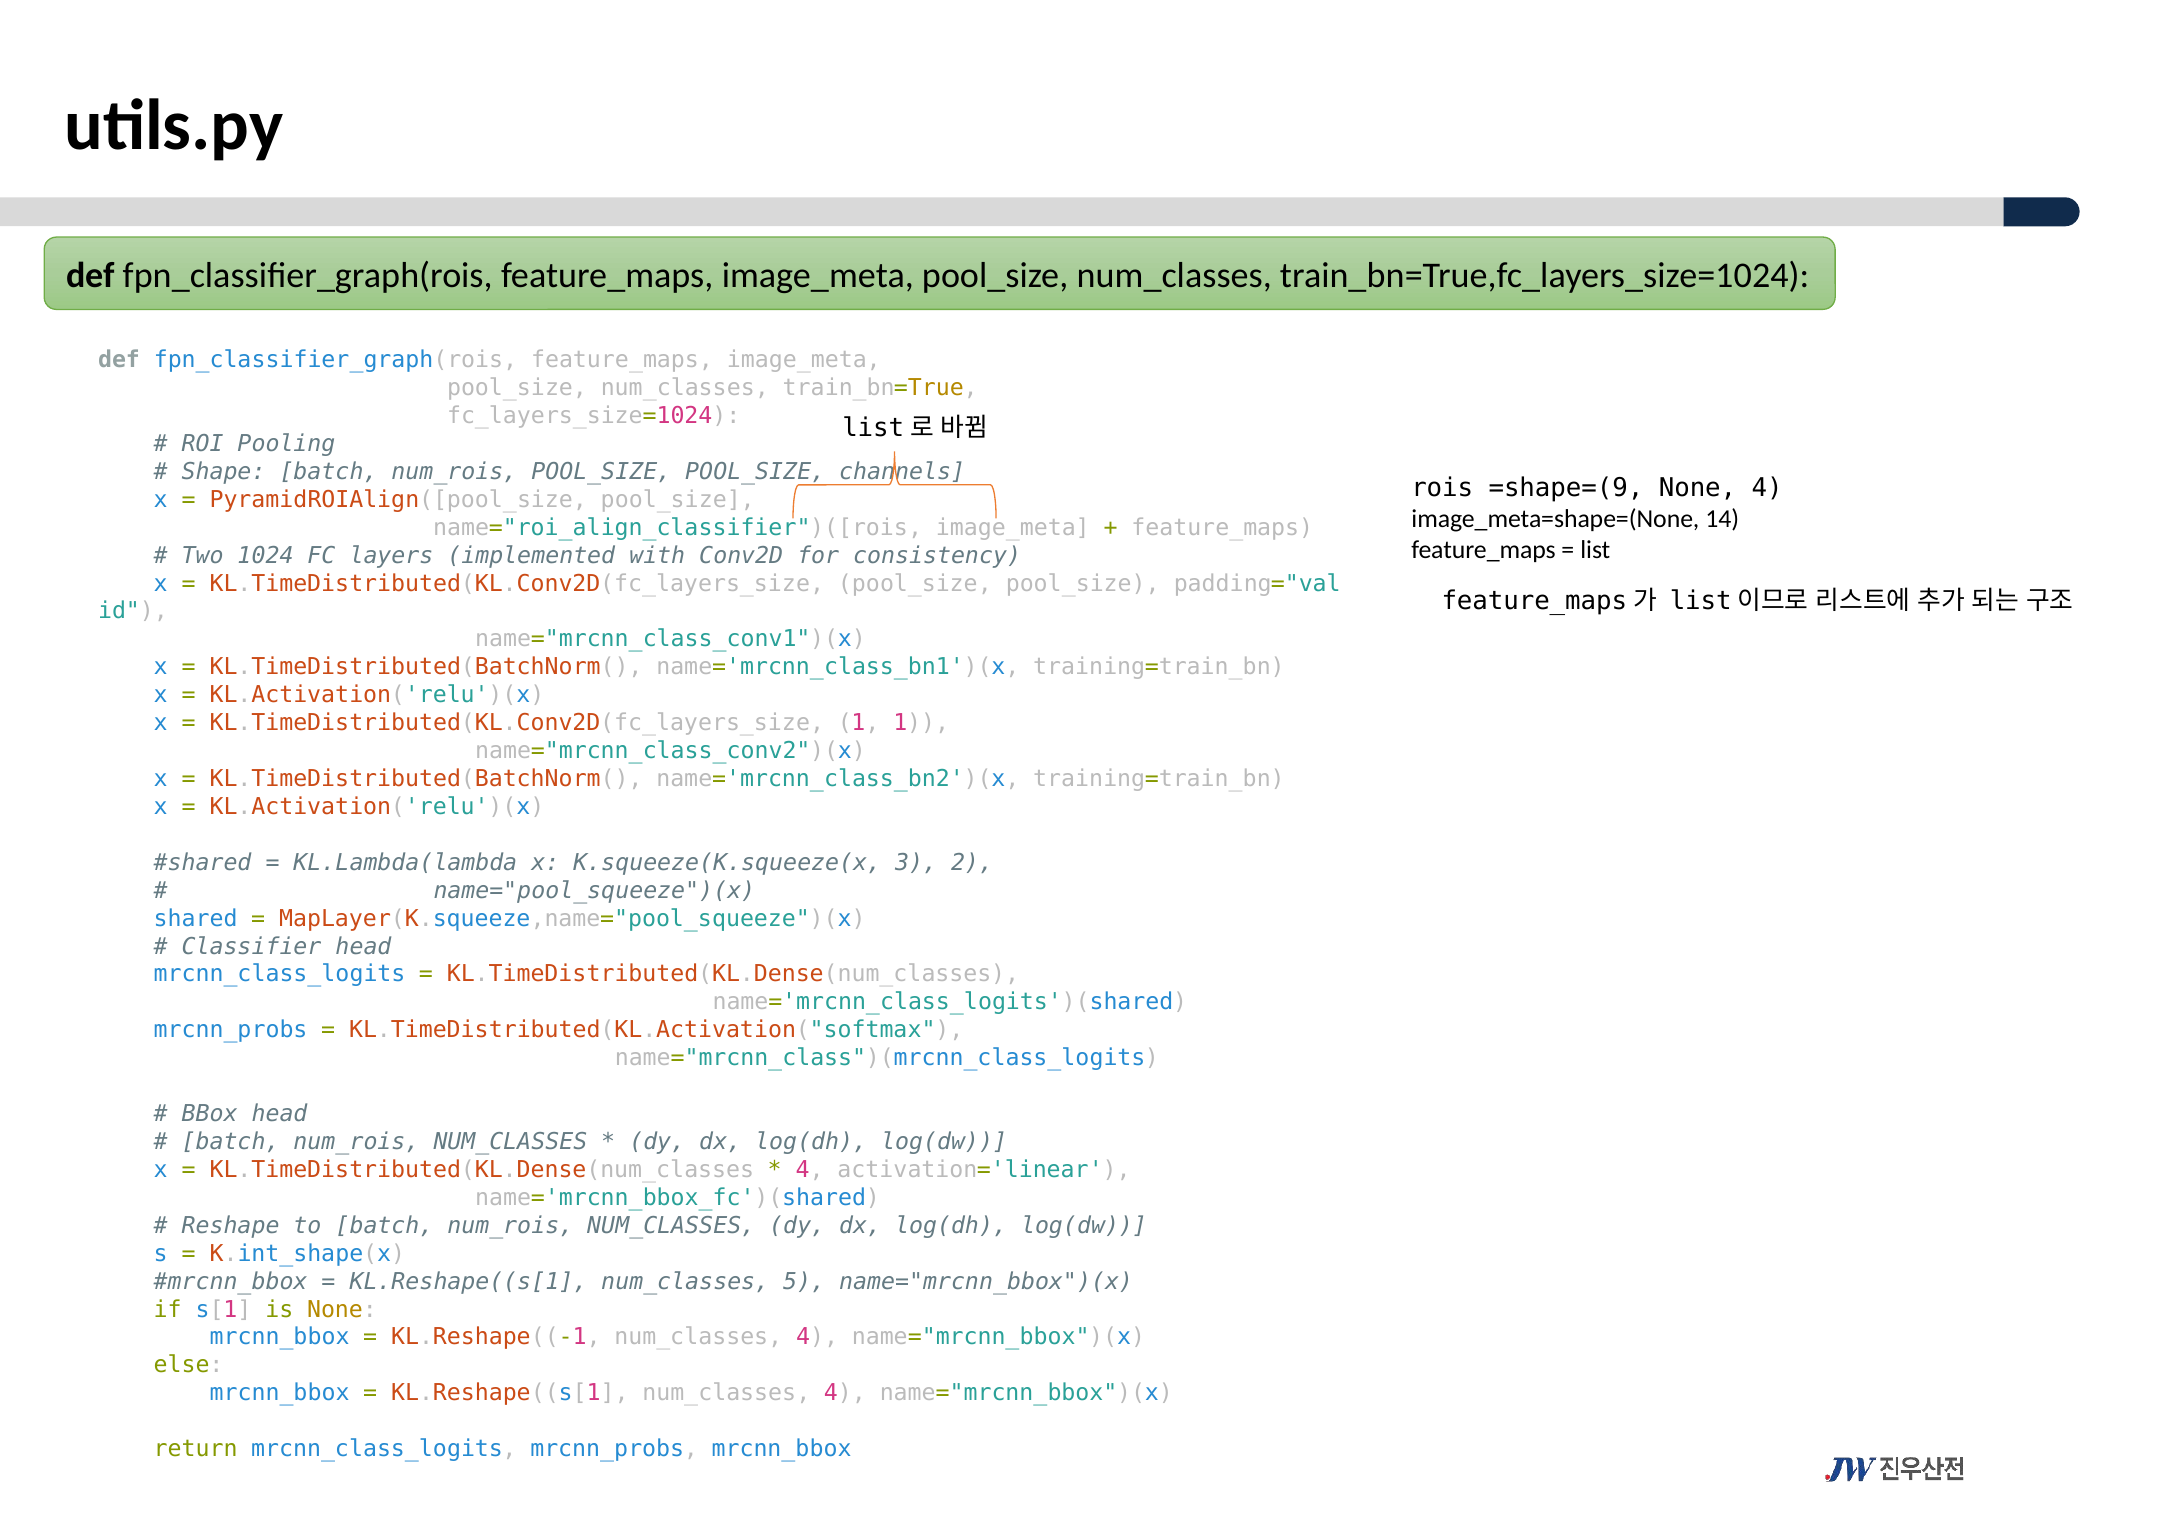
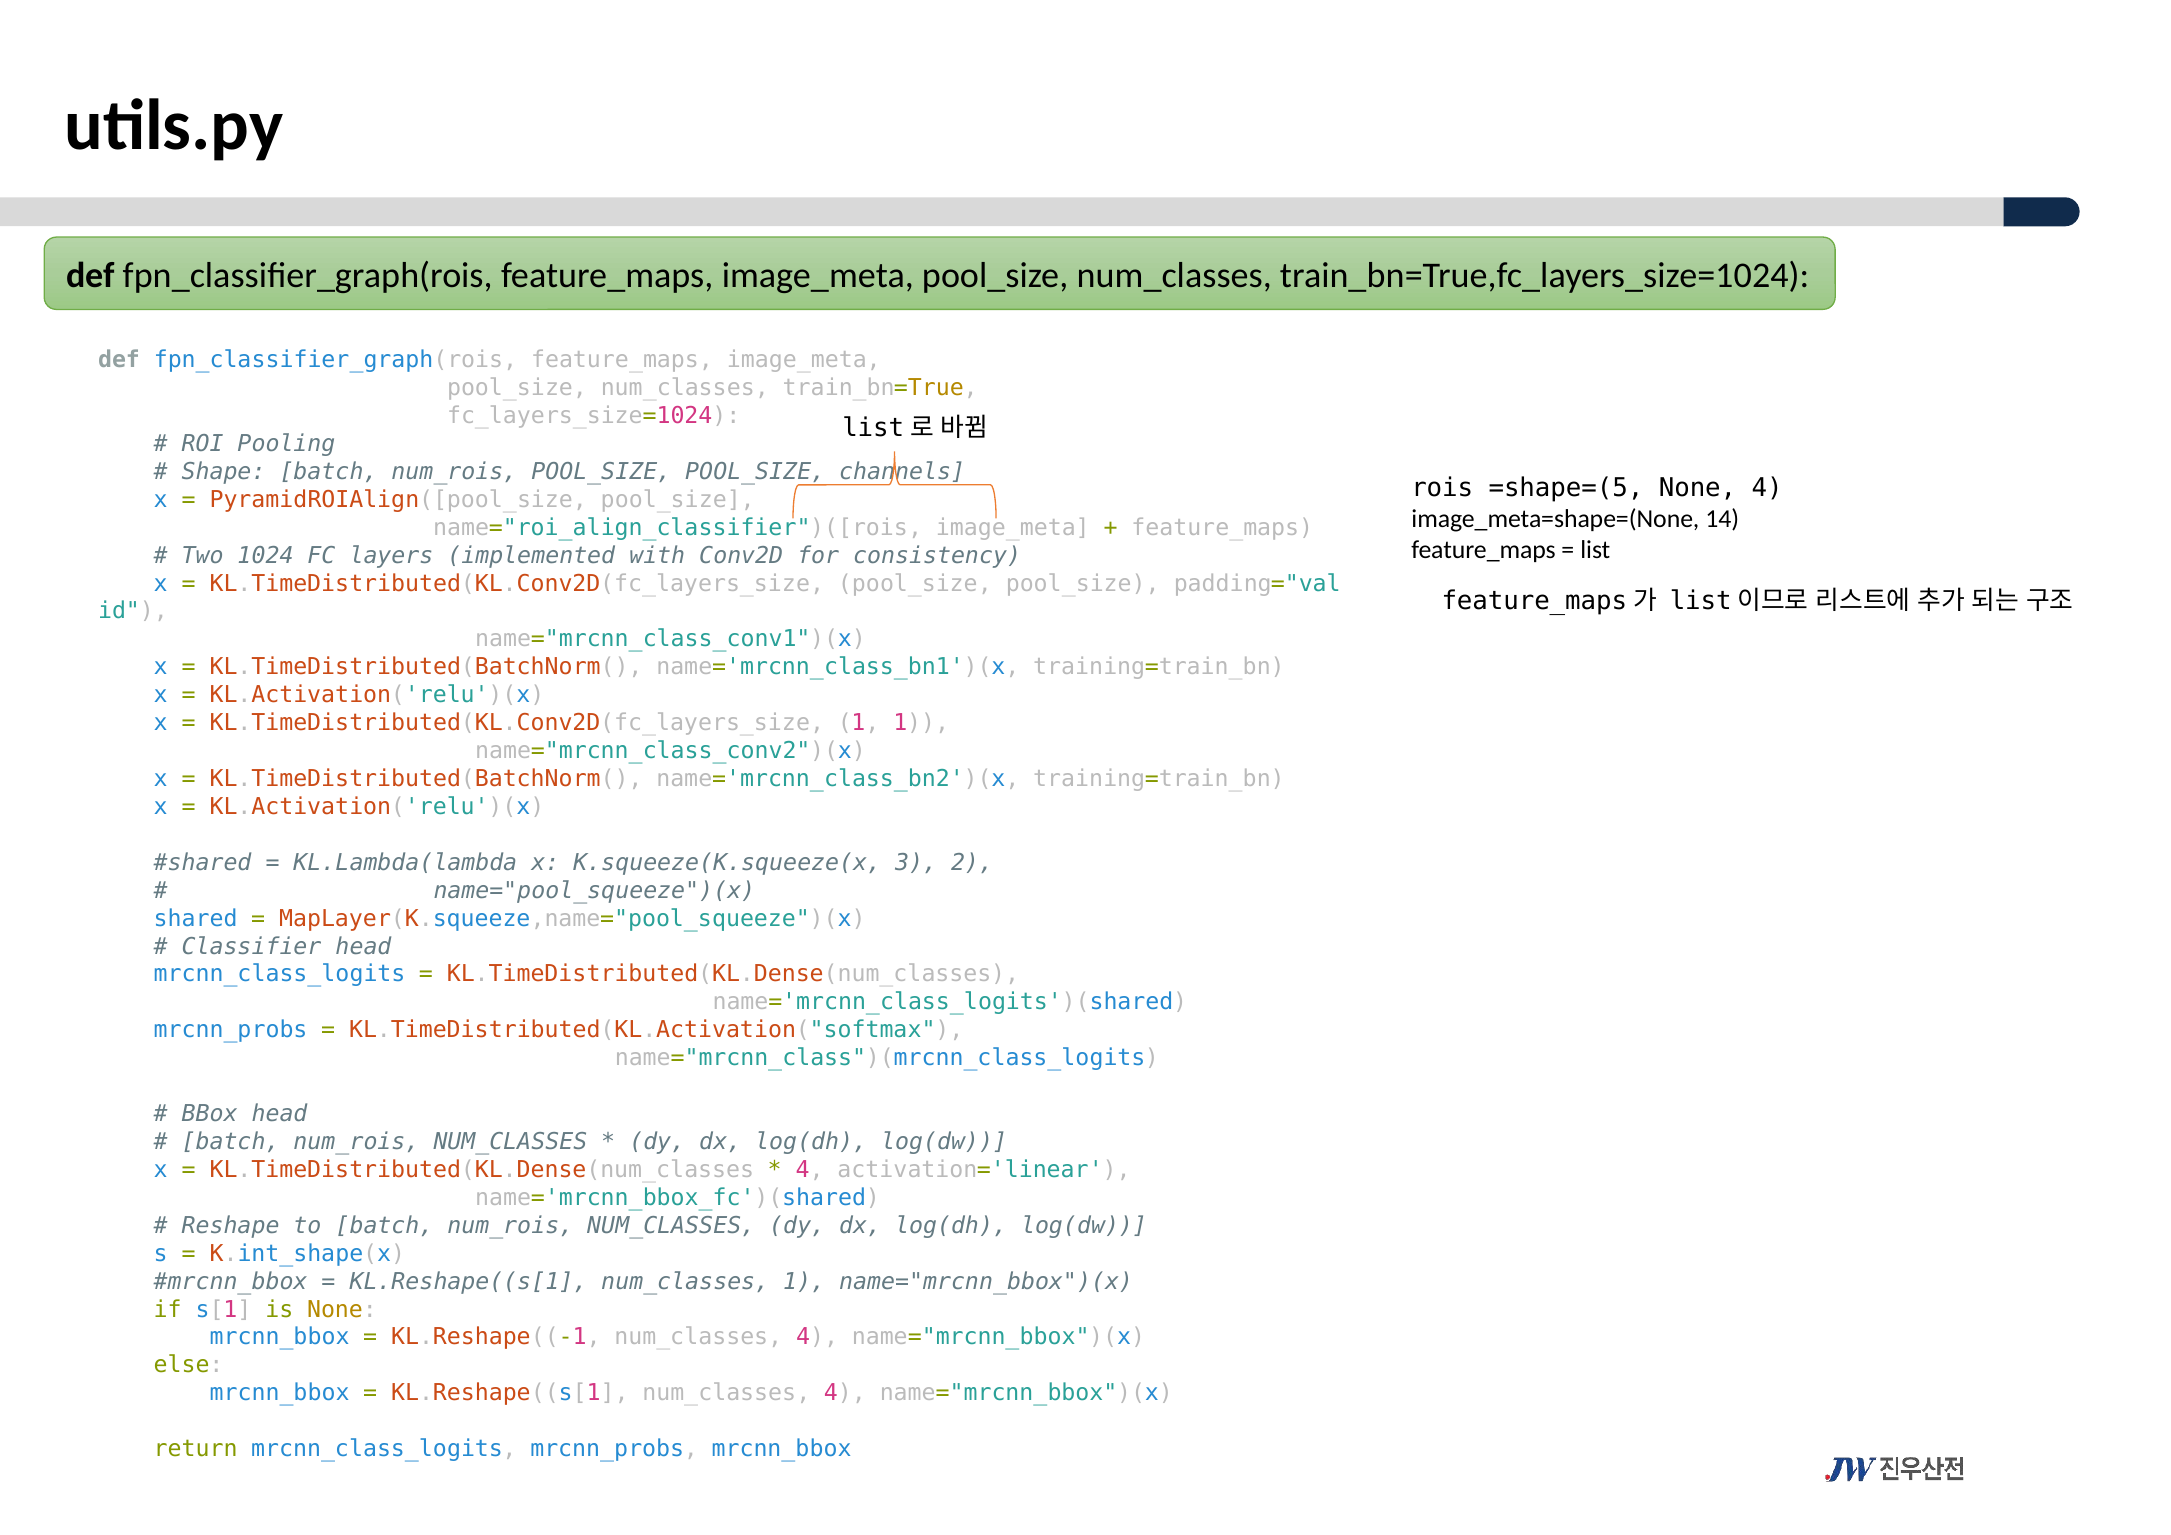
=shape=(9: =shape=(9 -> =shape=(5
num_classes 5: 5 -> 1
